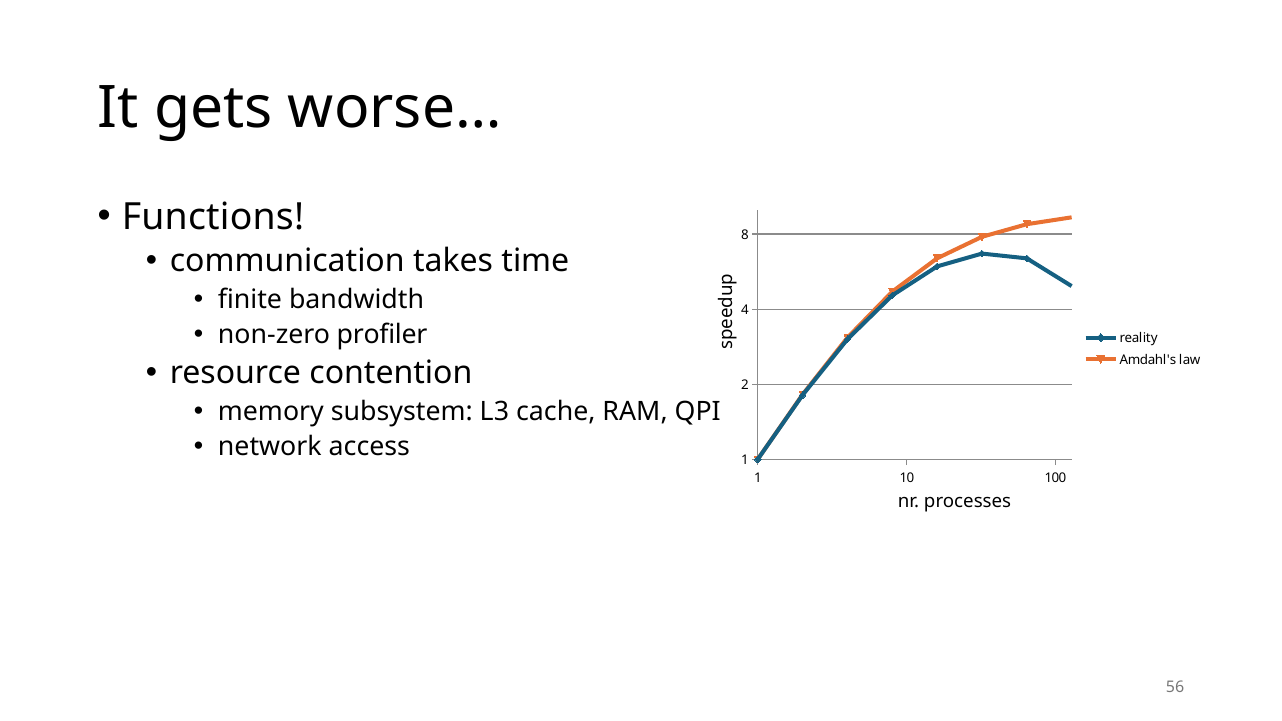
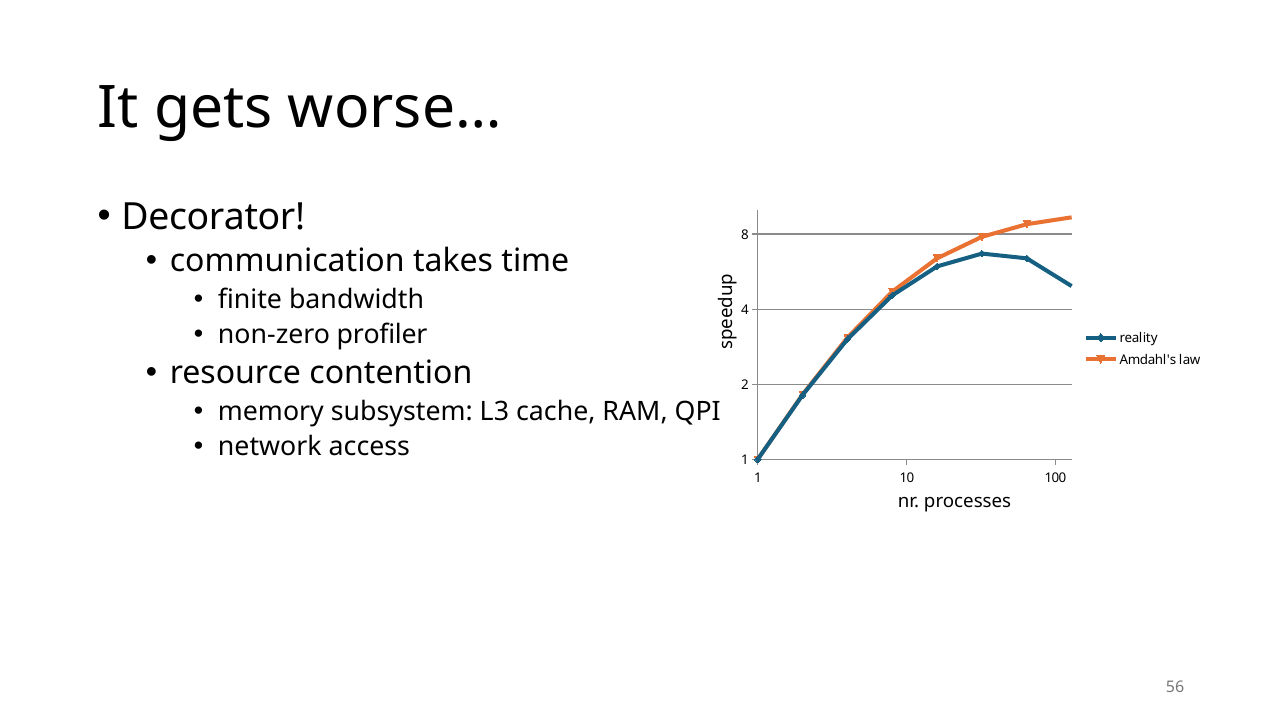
Functions: Functions -> Decorator
